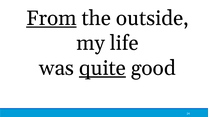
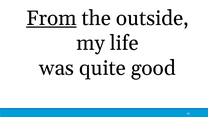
quite underline: present -> none
